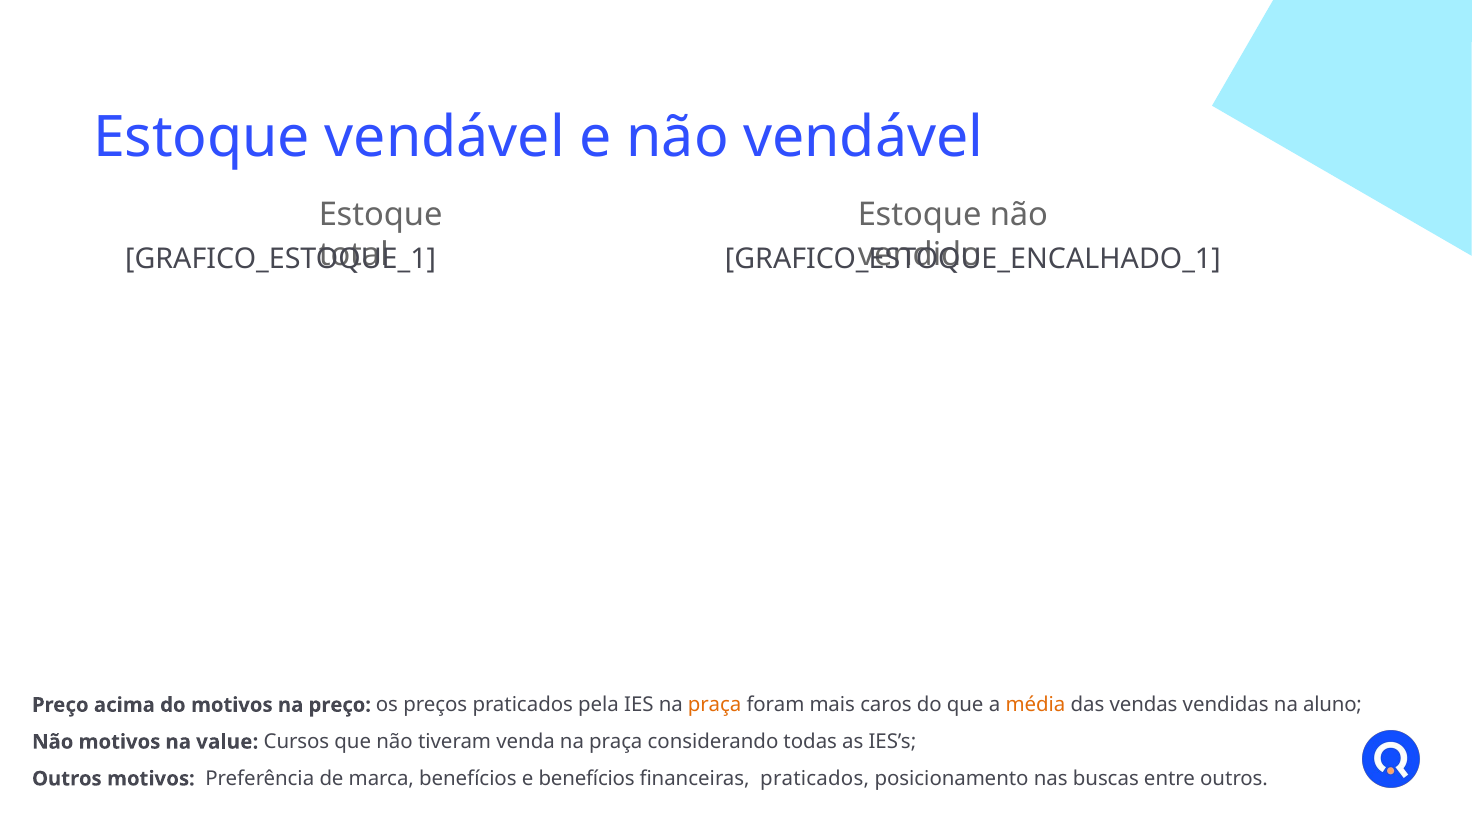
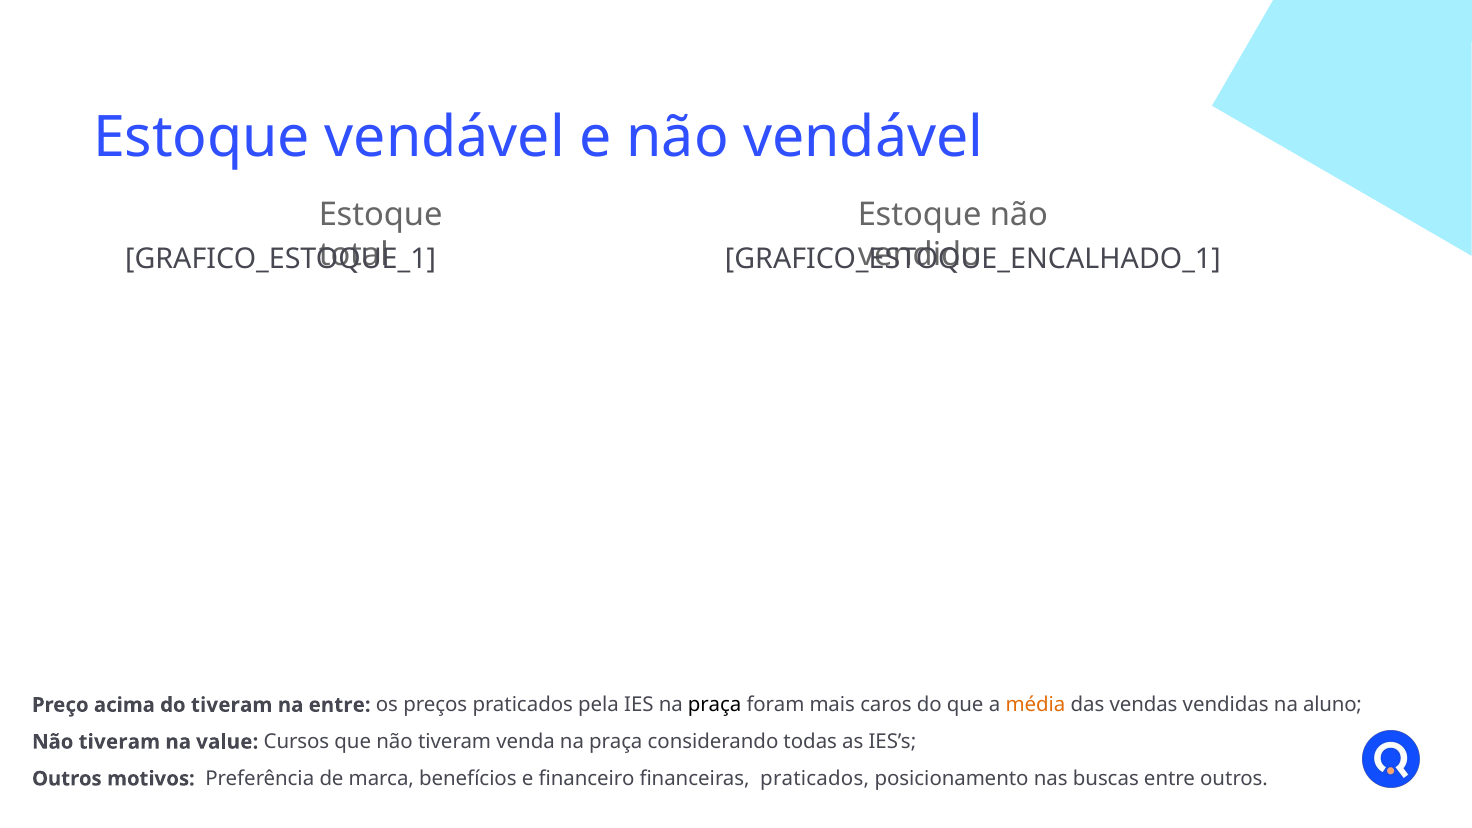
do motivos: motivos -> tiveram
na preço: preço -> entre
praça at (715, 705) colour: orange -> black
motivos at (120, 742): motivos -> tiveram
e benefícios: benefícios -> financeiro
